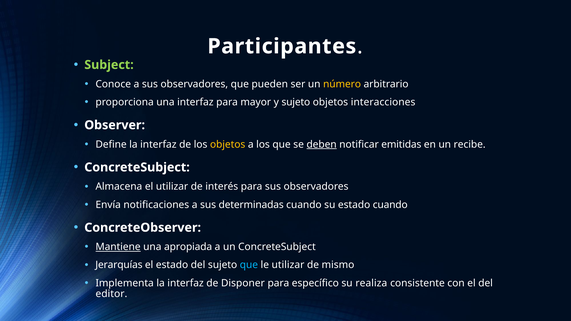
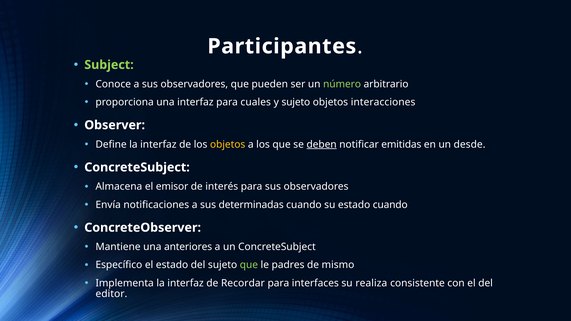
número colour: yellow -> light green
mayor: mayor -> cuales
recibe: recibe -> desde
el utilizar: utilizar -> emisor
Mantiene underline: present -> none
apropiada: apropiada -> anteriores
Jerarquías: Jerarquías -> Específico
que at (249, 265) colour: light blue -> light green
le utilizar: utilizar -> padres
Disponer: Disponer -> Recordar
específico: específico -> interfaces
